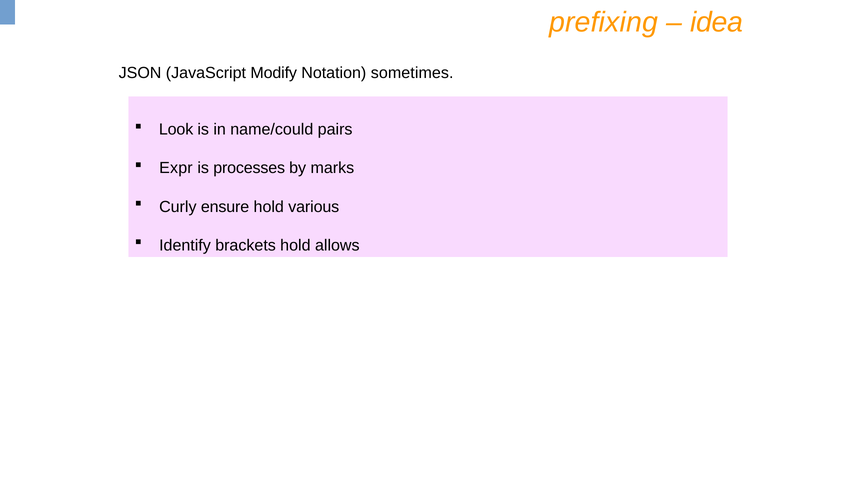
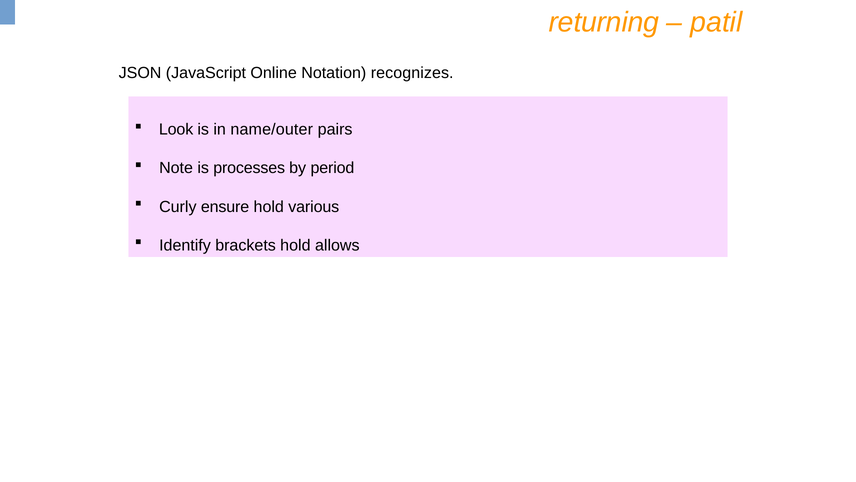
prefixing: prefixing -> returning
idea: idea -> patil
Modify: Modify -> Online
sometimes: sometimes -> recognizes
name/could: name/could -> name/outer
Expr: Expr -> Note
marks: marks -> period
